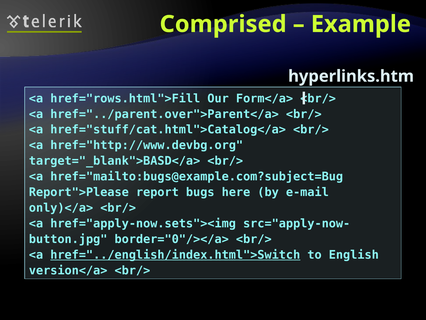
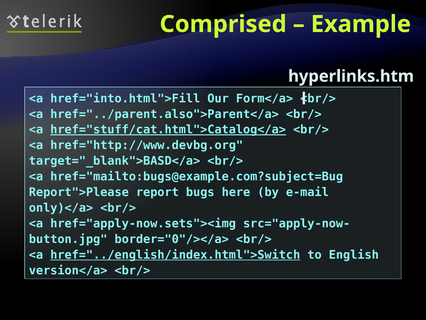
href="rows.html">Fill: href="rows.html">Fill -> href="into.html">Fill
href="../parent.over">Parent</a>: href="../parent.over">Parent</a> -> href="../parent.also">Parent</a>
href="stuff/cat.html">Catalog</a> underline: none -> present
